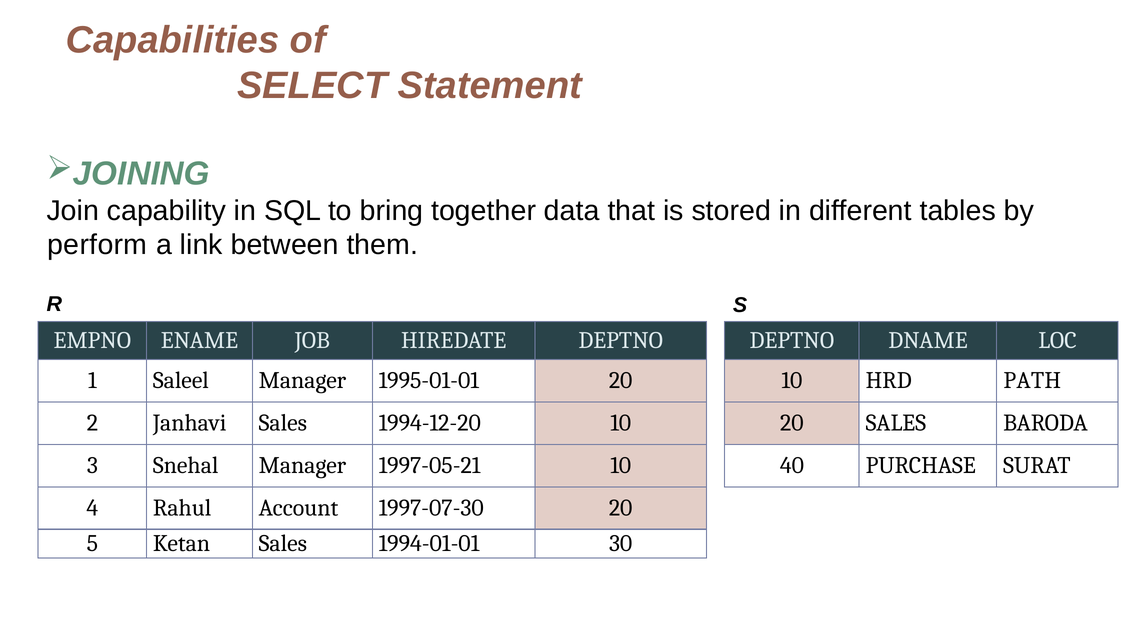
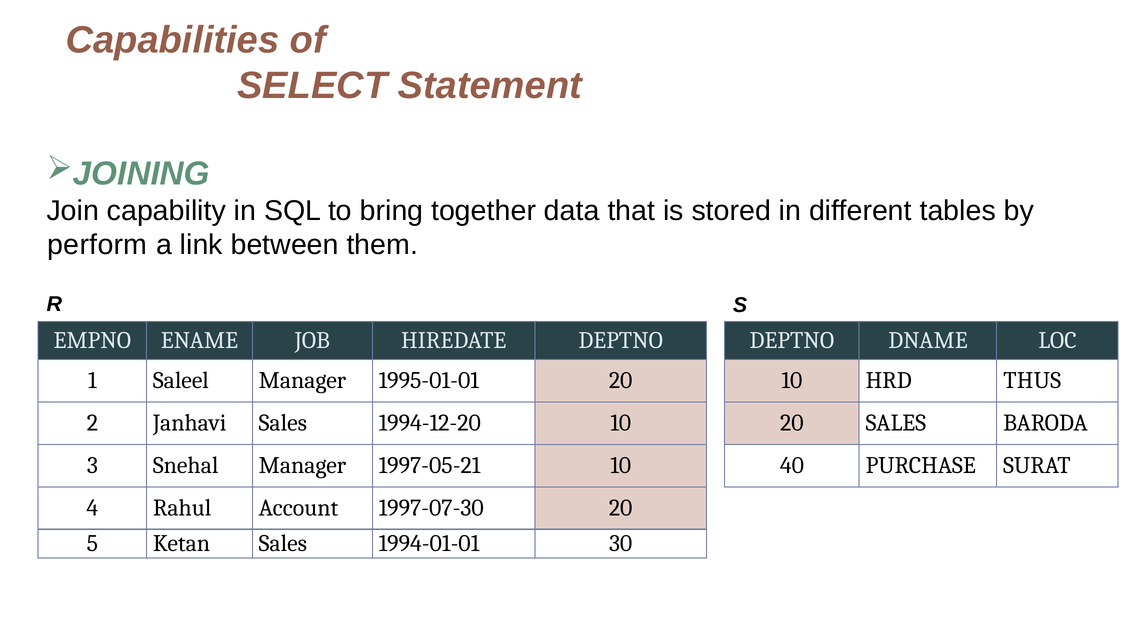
PATH: PATH -> THUS
